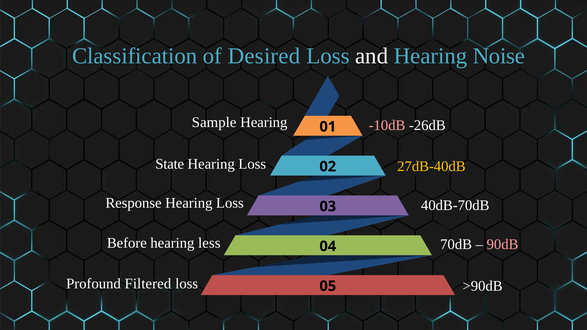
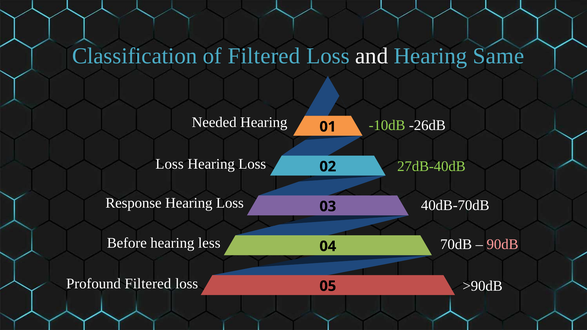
of Desired: Desired -> Filtered
Noise: Noise -> Same
Sample: Sample -> Needed
-10dB colour: pink -> light green
State at (170, 164): State -> Loss
27dB-40dB colour: yellow -> light green
